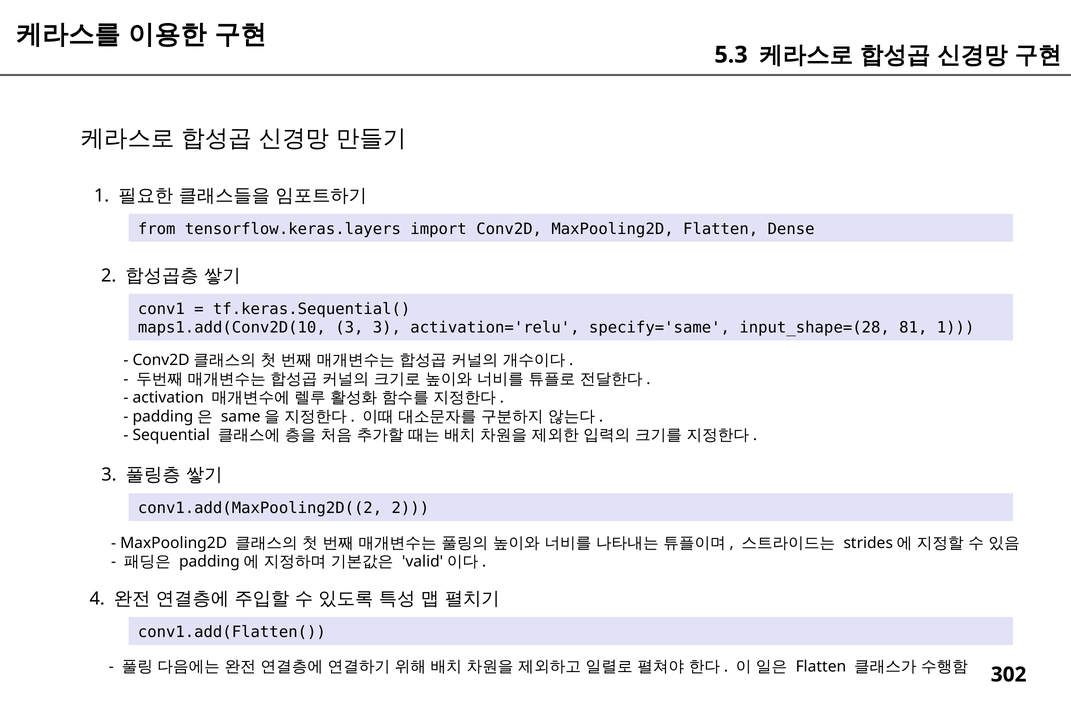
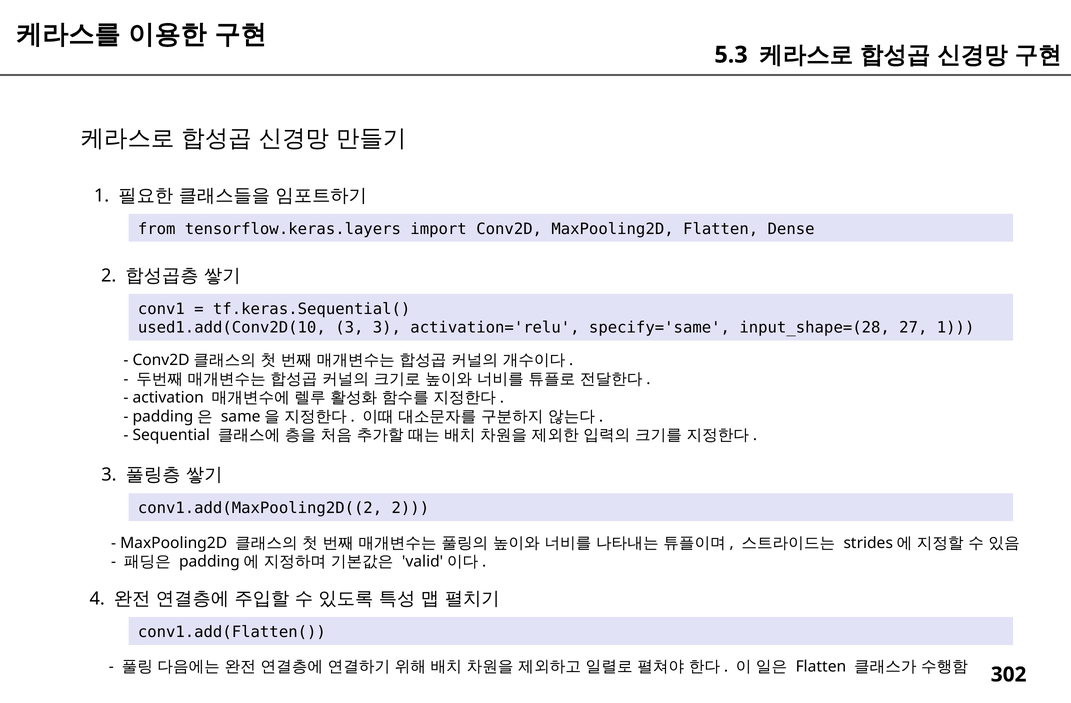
maps1.add(Conv2D(10: maps1.add(Conv2D(10 -> used1.add(Conv2D(10
81: 81 -> 27
